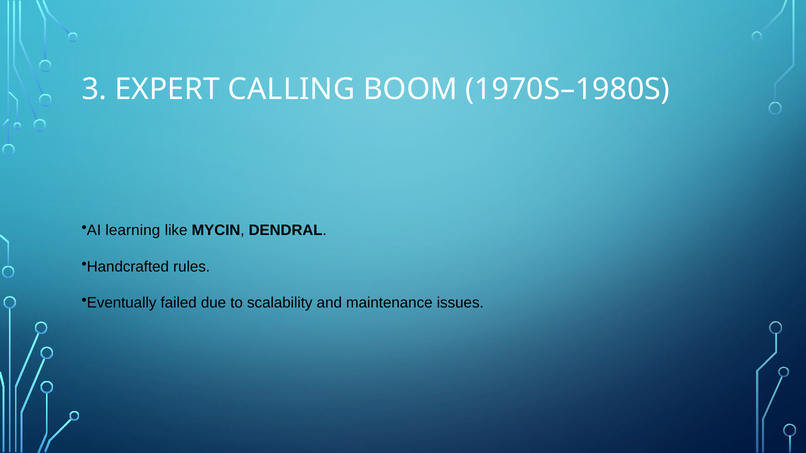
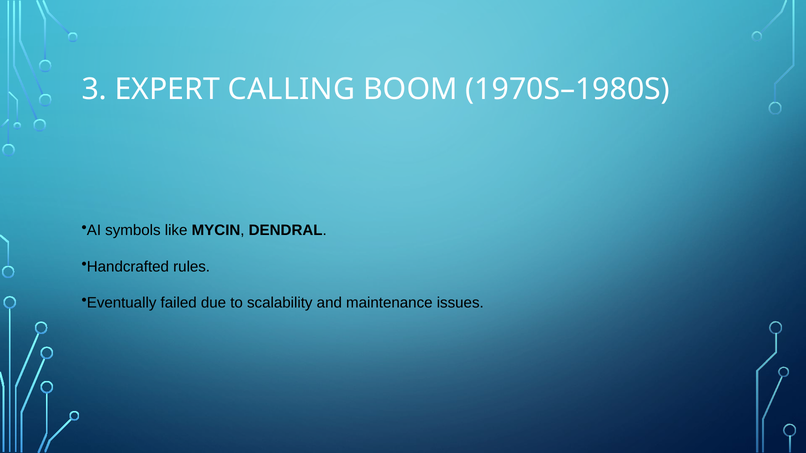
learning: learning -> symbols
